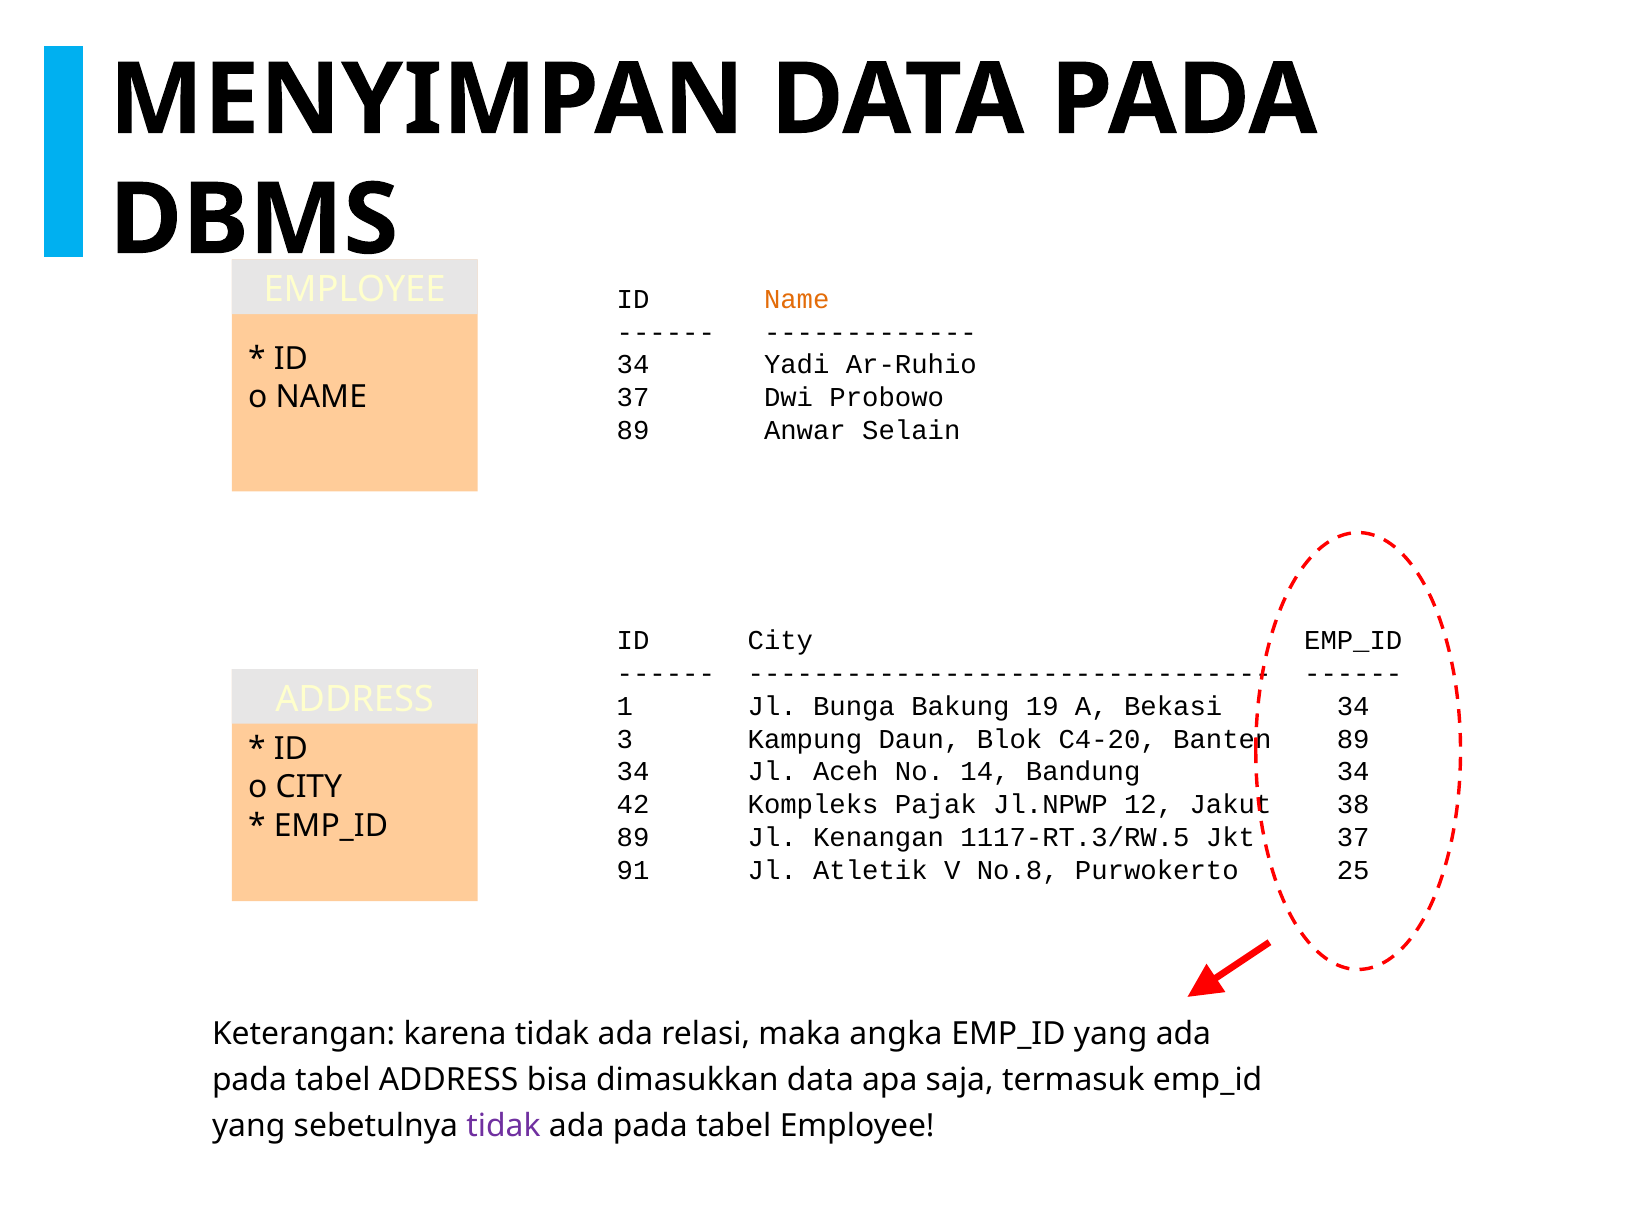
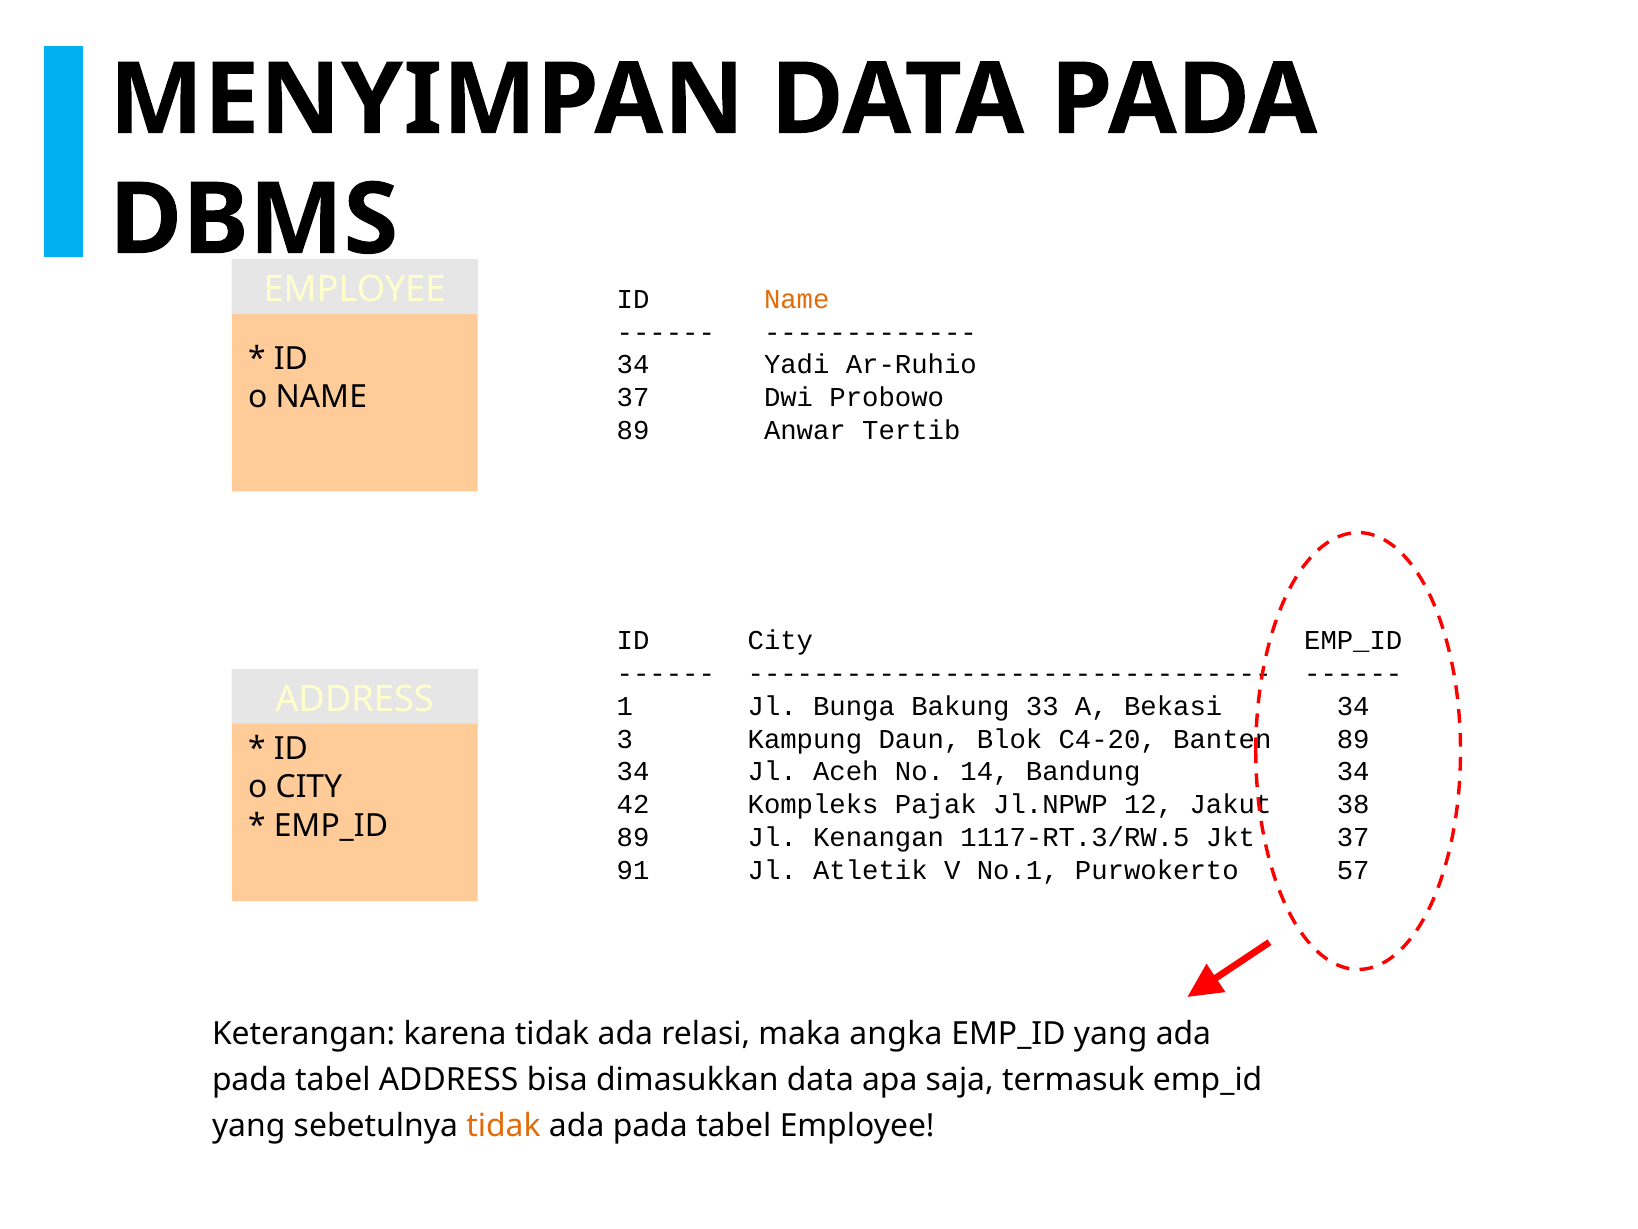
Selain: Selain -> Tertib
19: 19 -> 33
No.8: No.8 -> No.1
25: 25 -> 57
tidak at (503, 1125) colour: purple -> orange
